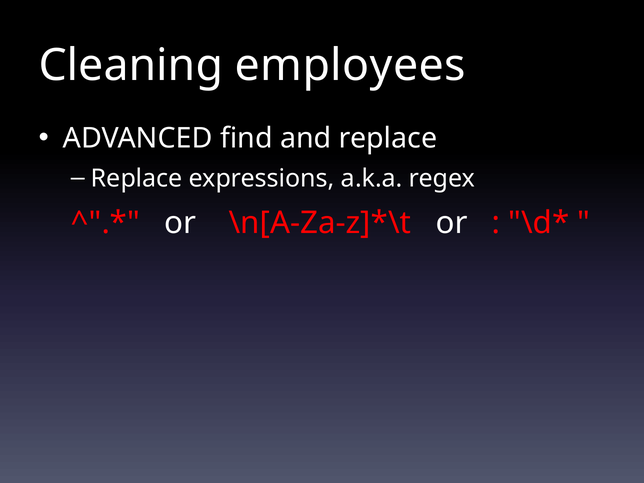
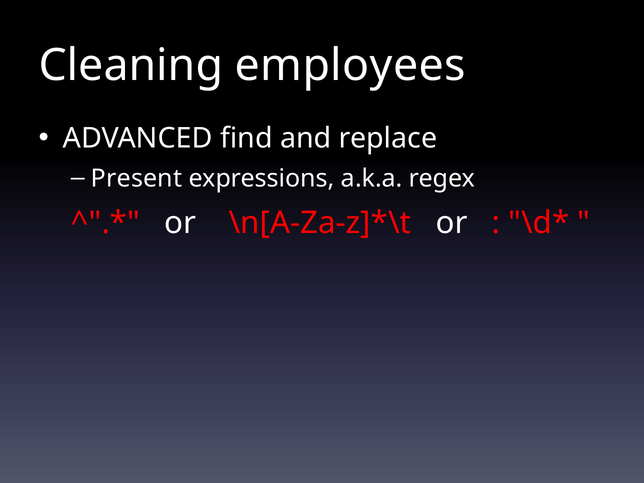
Replace at (137, 178): Replace -> Present
